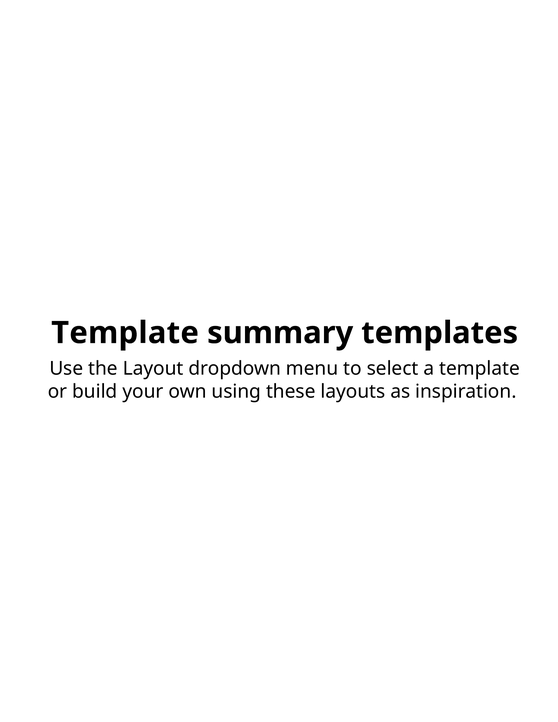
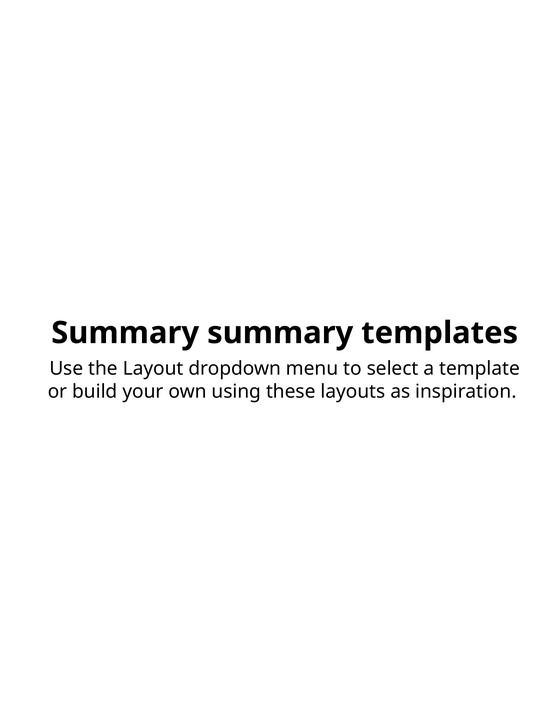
Template at (125, 333): Template -> Summary
